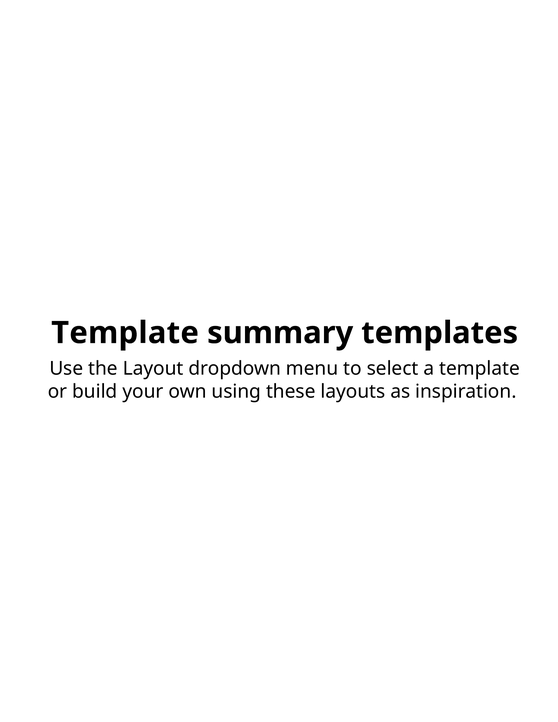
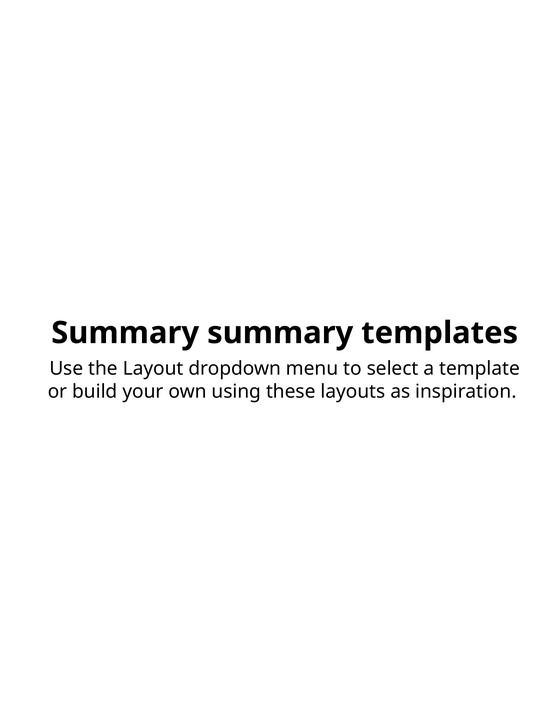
Template at (125, 333): Template -> Summary
